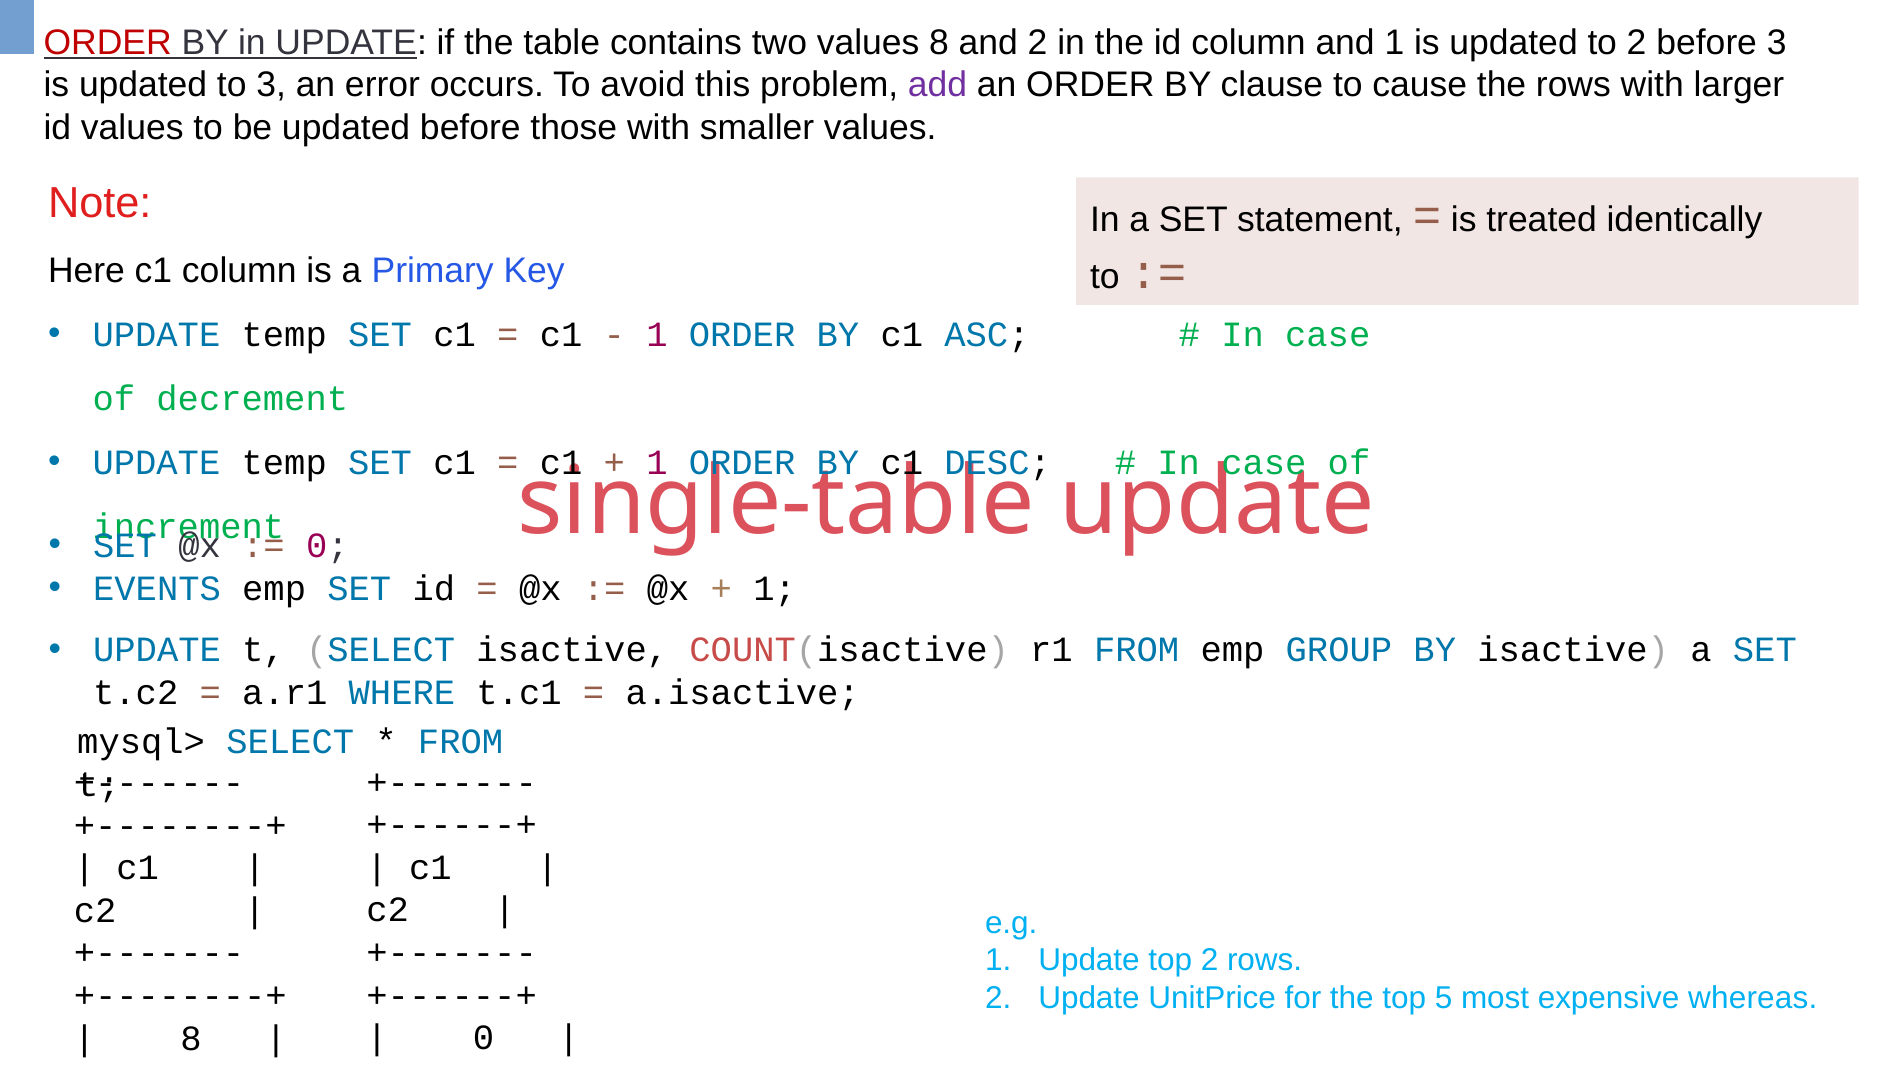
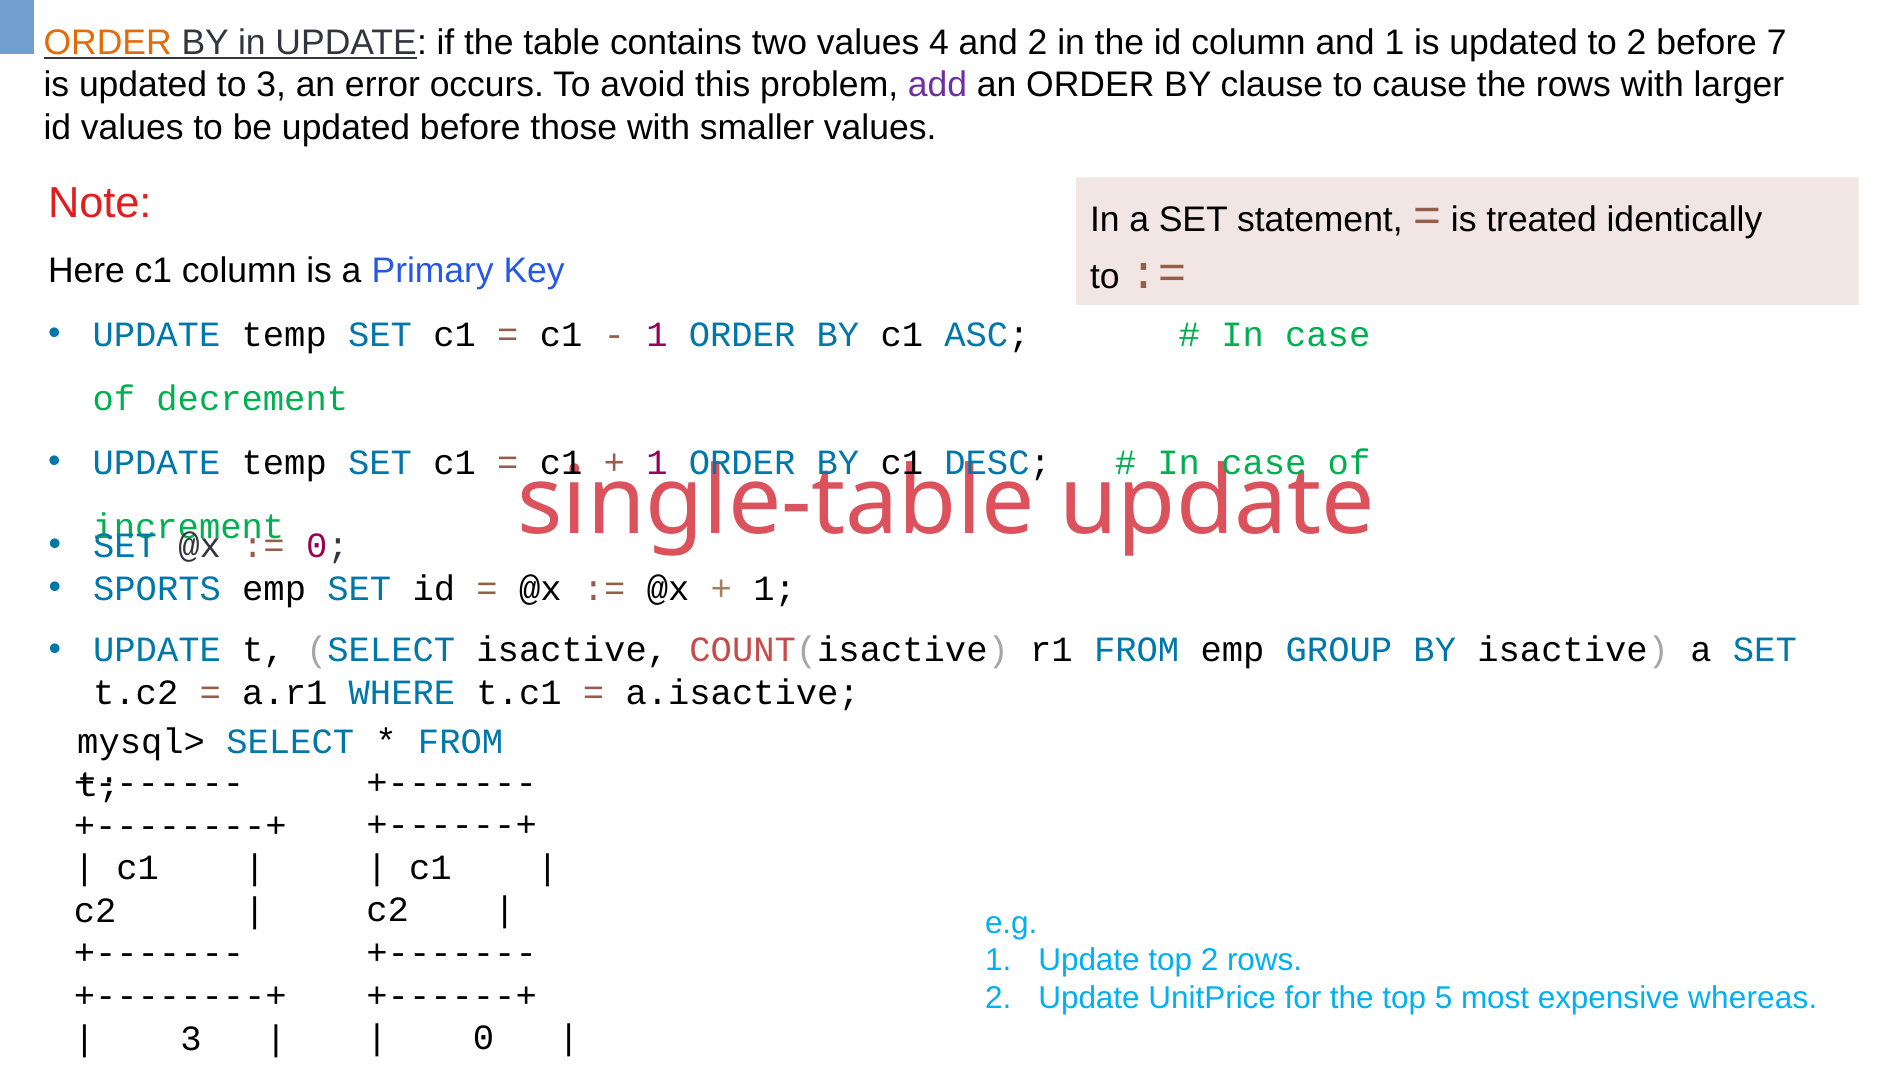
ORDER at (108, 42) colour: red -> orange
values 8: 8 -> 4
before 3: 3 -> 7
EVENTS: EVENTS -> SPORTS
8 at (191, 1038): 8 -> 3
